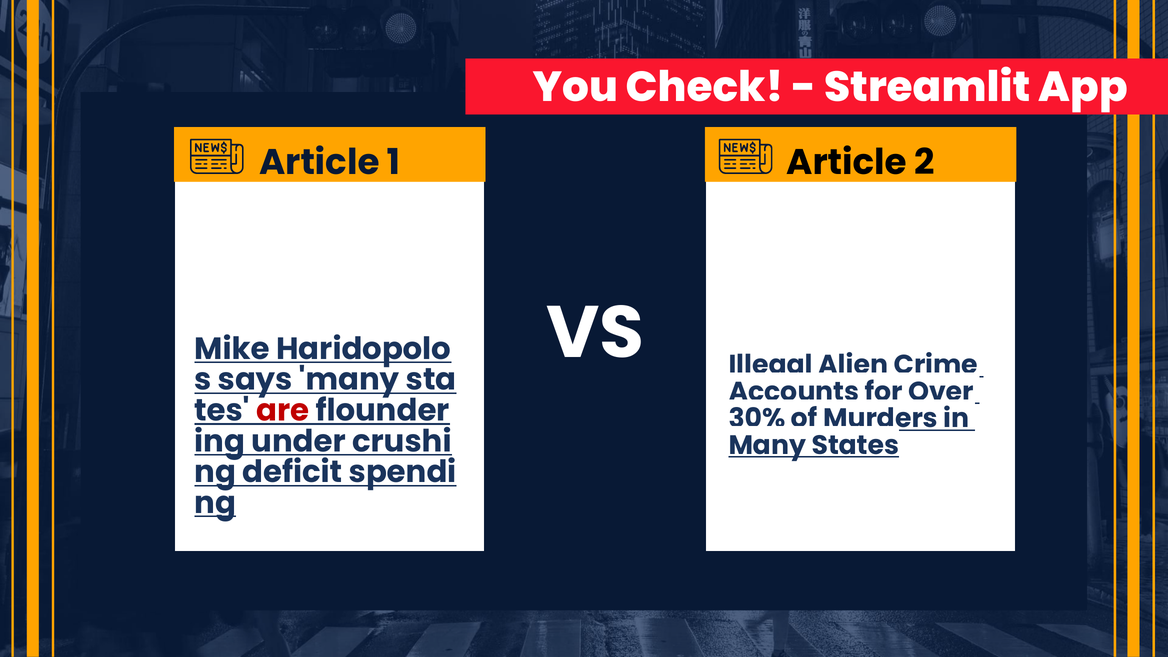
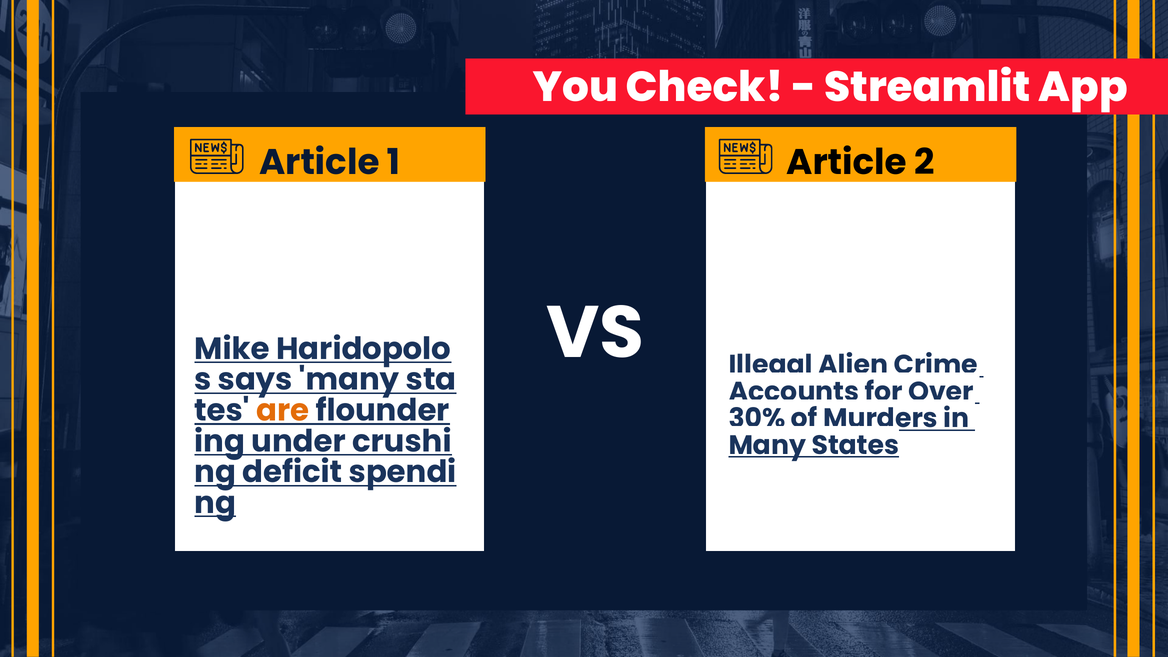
are at (283, 411) colour: red -> orange
